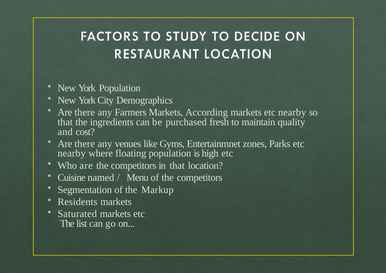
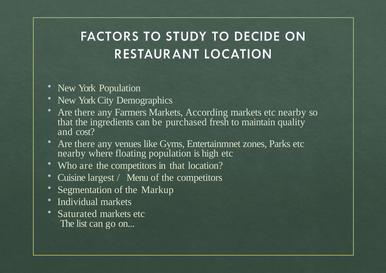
named: named -> largest
Residents: Residents -> Individual
